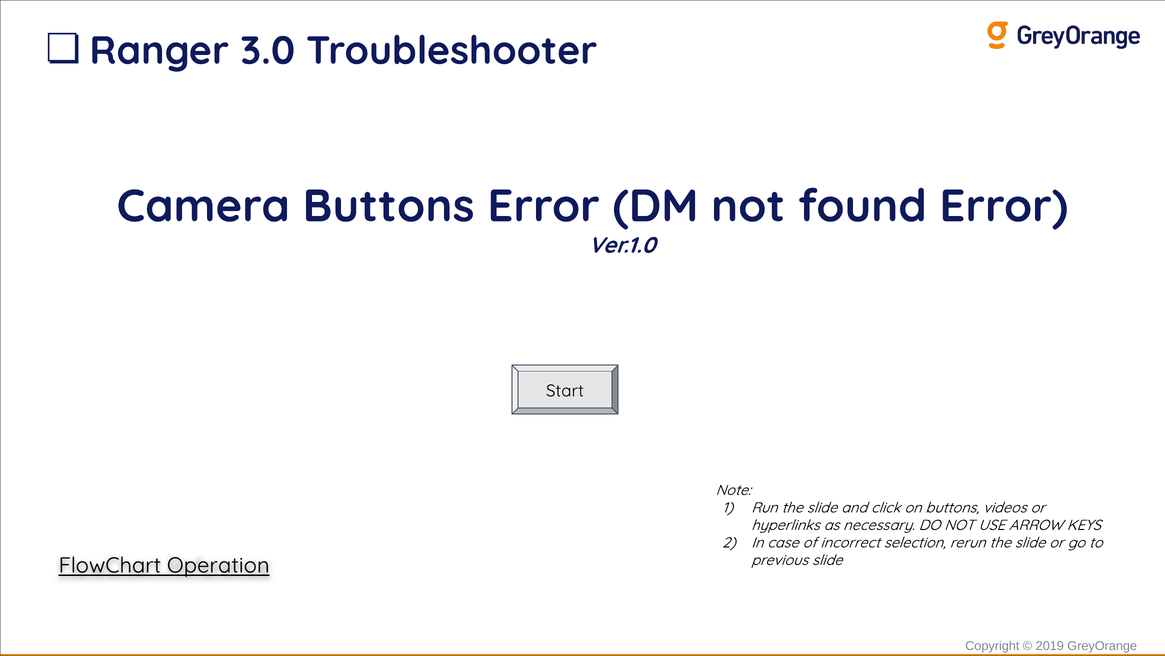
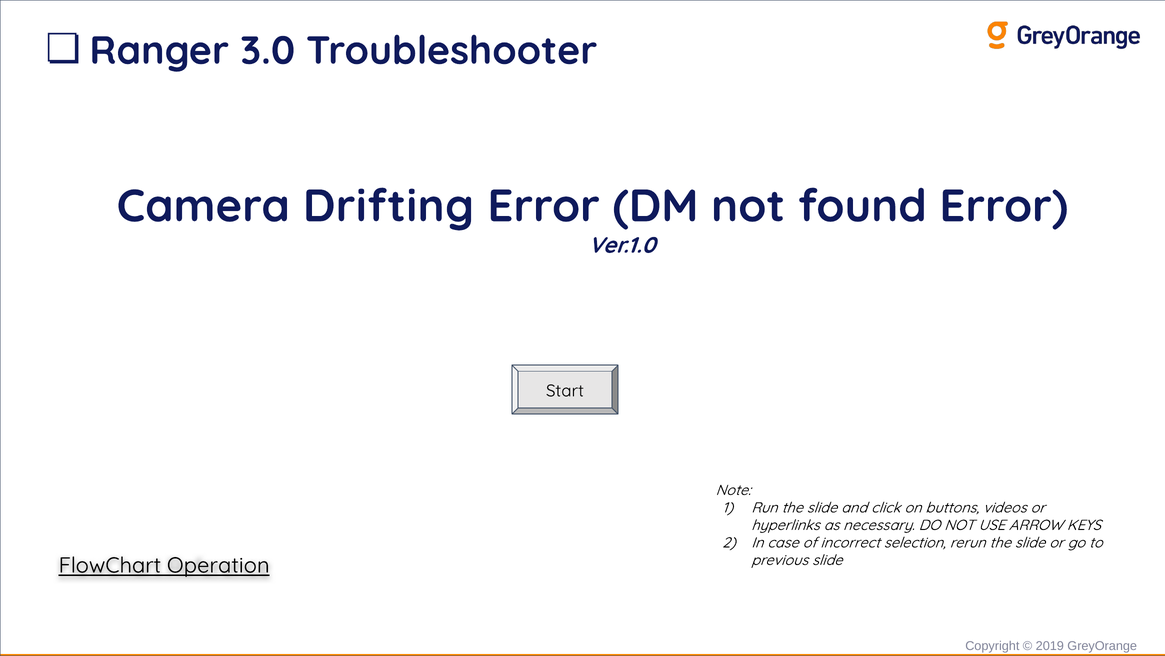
Camera Buttons: Buttons -> Drifting
